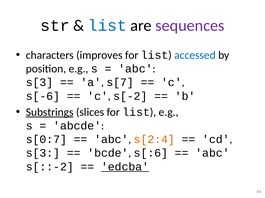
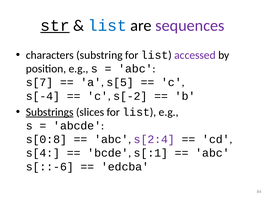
str underline: none -> present
improves: improves -> substring
accessed colour: blue -> purple
s[3 at (40, 83): s[3 -> s[7
s[7: s[7 -> s[5
s[-6: s[-6 -> s[-4
s[0:7: s[0:7 -> s[0:8
s[2:4 colour: orange -> purple
s[3 at (43, 154): s[3 -> s[4
s[:6: s[:6 -> s[:1
s[::-2: s[::-2 -> s[::-6
edcba underline: present -> none
